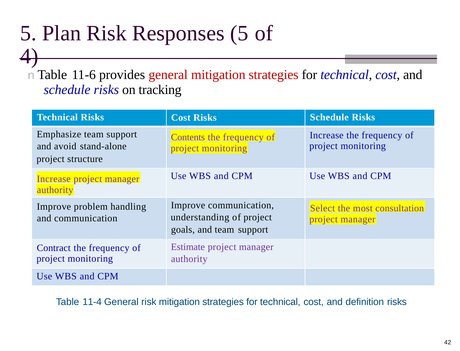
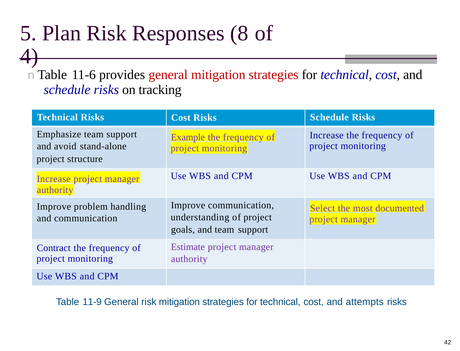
Responses 5: 5 -> 8
Contents: Contents -> Example
consultation: consultation -> documented
11-4: 11-4 -> 11-9
definition: definition -> attempts
